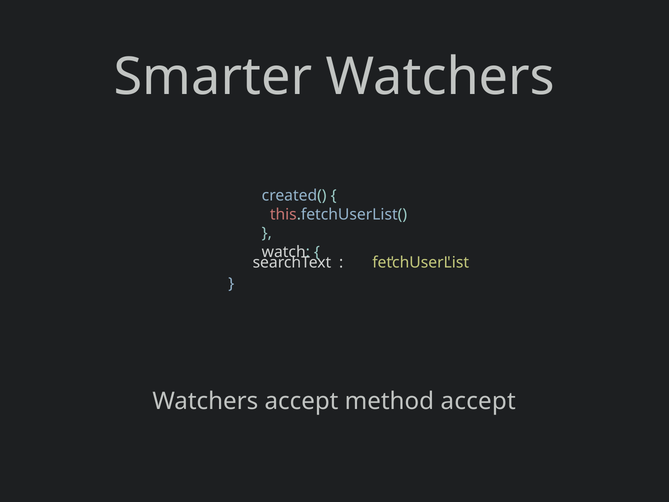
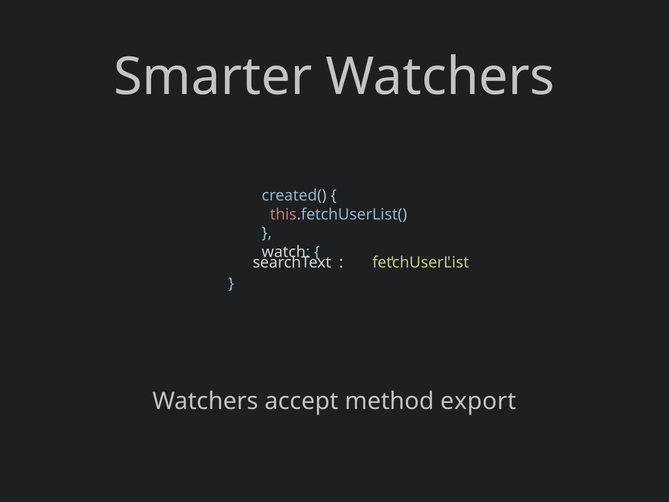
method accept: accept -> export
